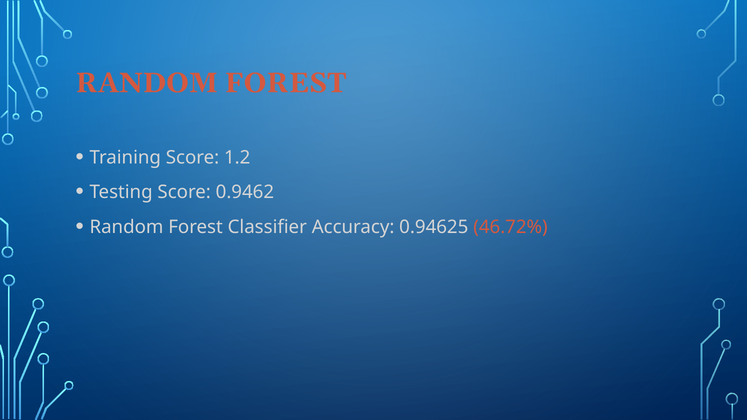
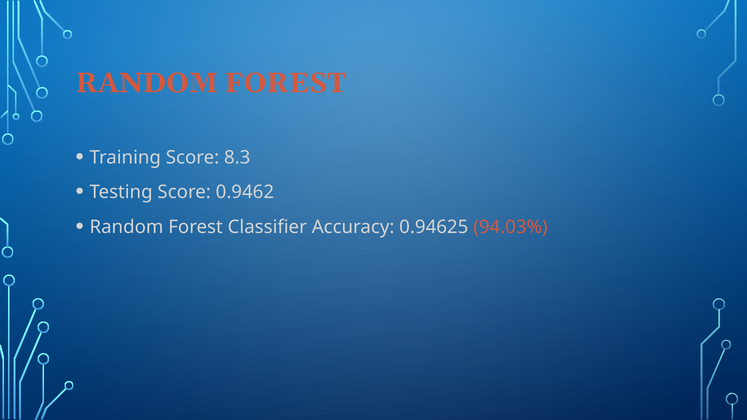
1.2: 1.2 -> 8.3
46.72%: 46.72% -> 94.03%
